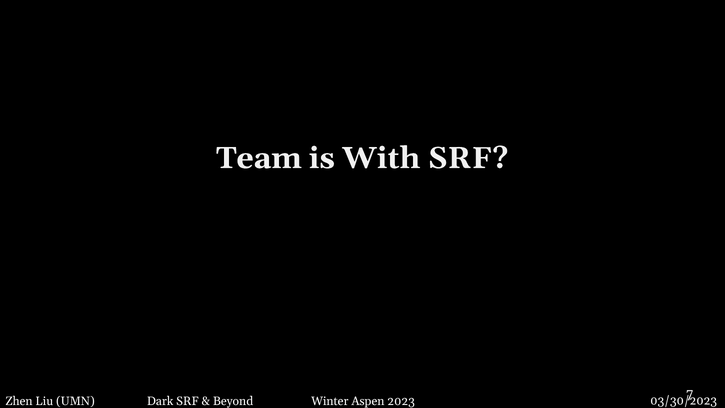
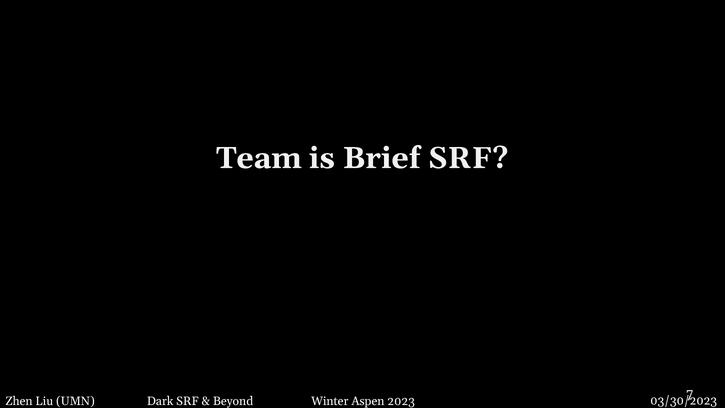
With: With -> Brief
